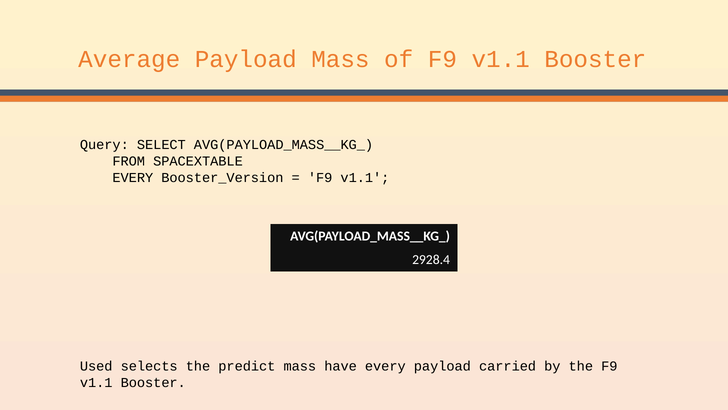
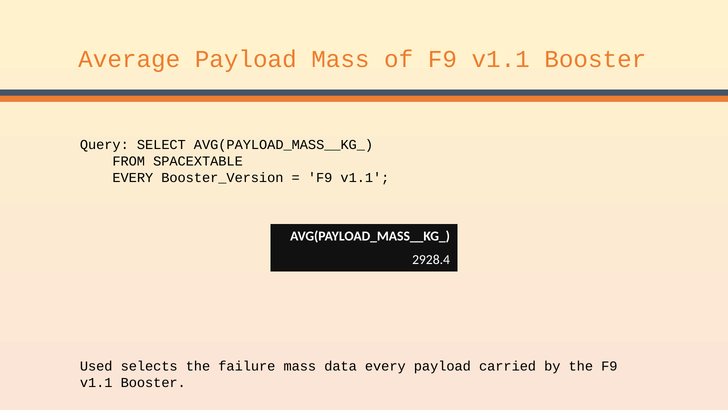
predict: predict -> failure
have: have -> data
